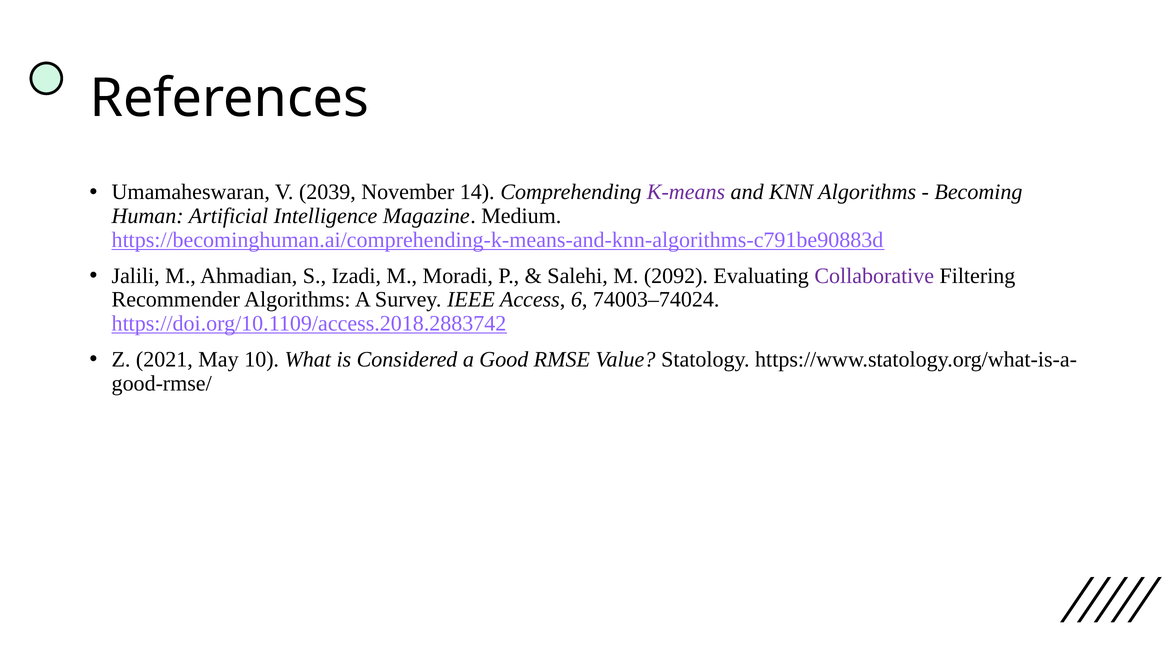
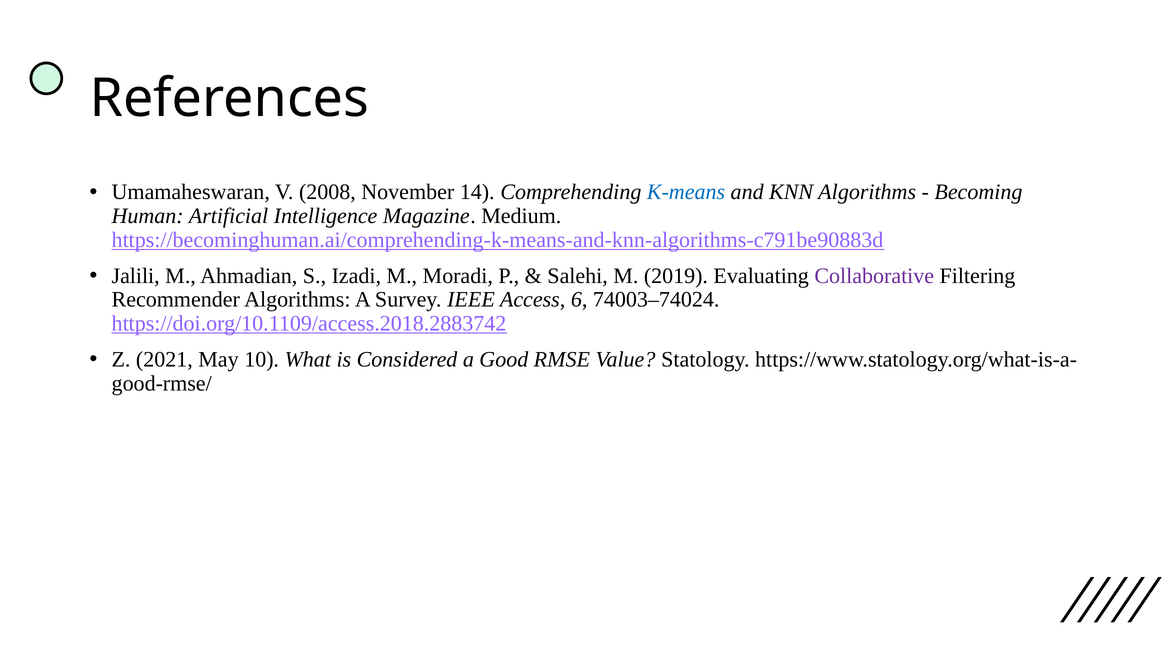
2039: 2039 -> 2008
K-means colour: purple -> blue
2092: 2092 -> 2019
